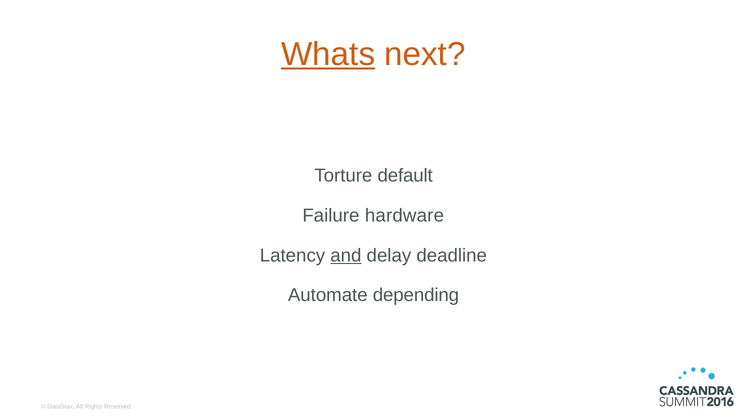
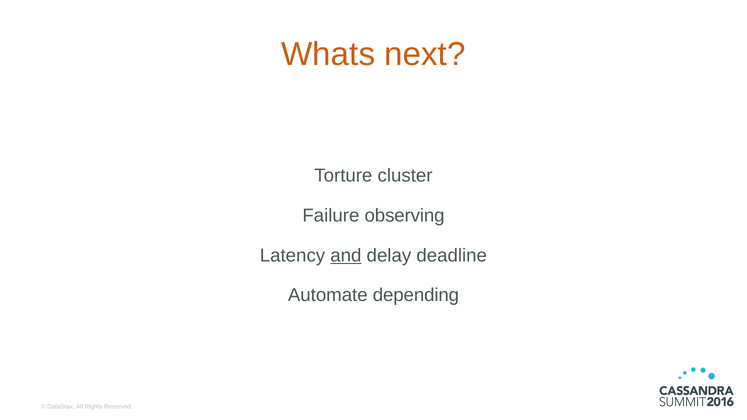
Whats underline: present -> none
default: default -> cluster
hardware: hardware -> observing
